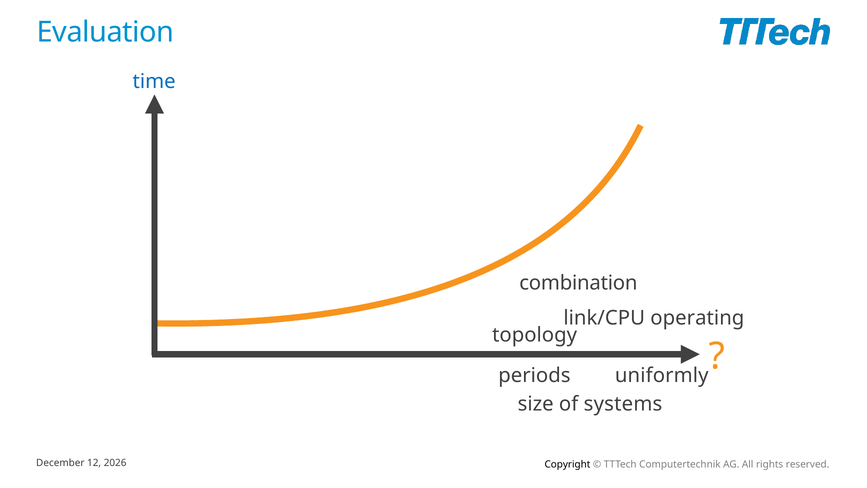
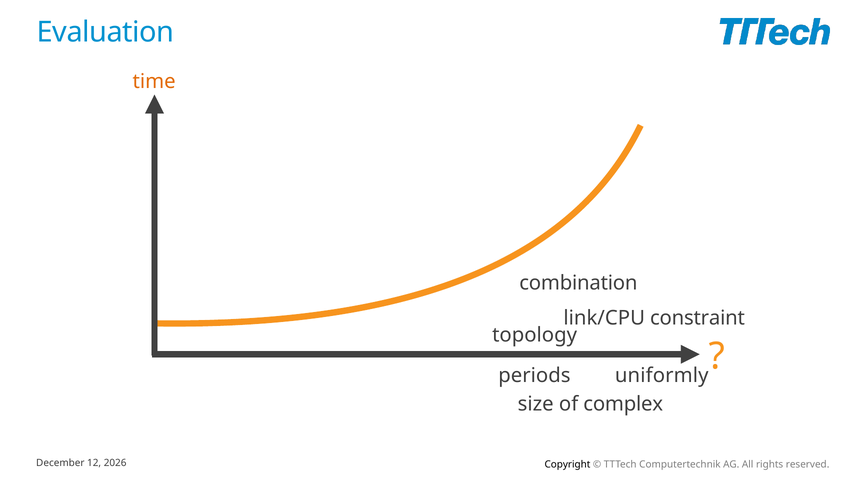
time colour: blue -> orange
operating: operating -> constraint
systems: systems -> complex
